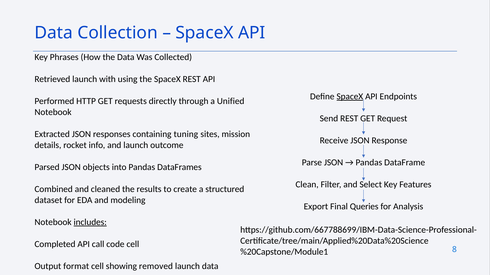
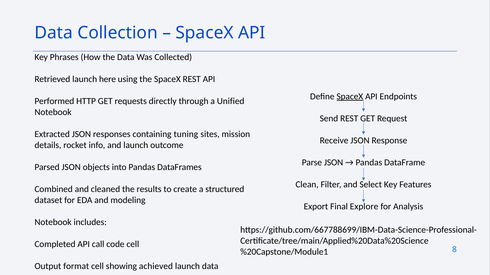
with: with -> here
Queries: Queries -> Explore
includes underline: present -> none
removed: removed -> achieved
